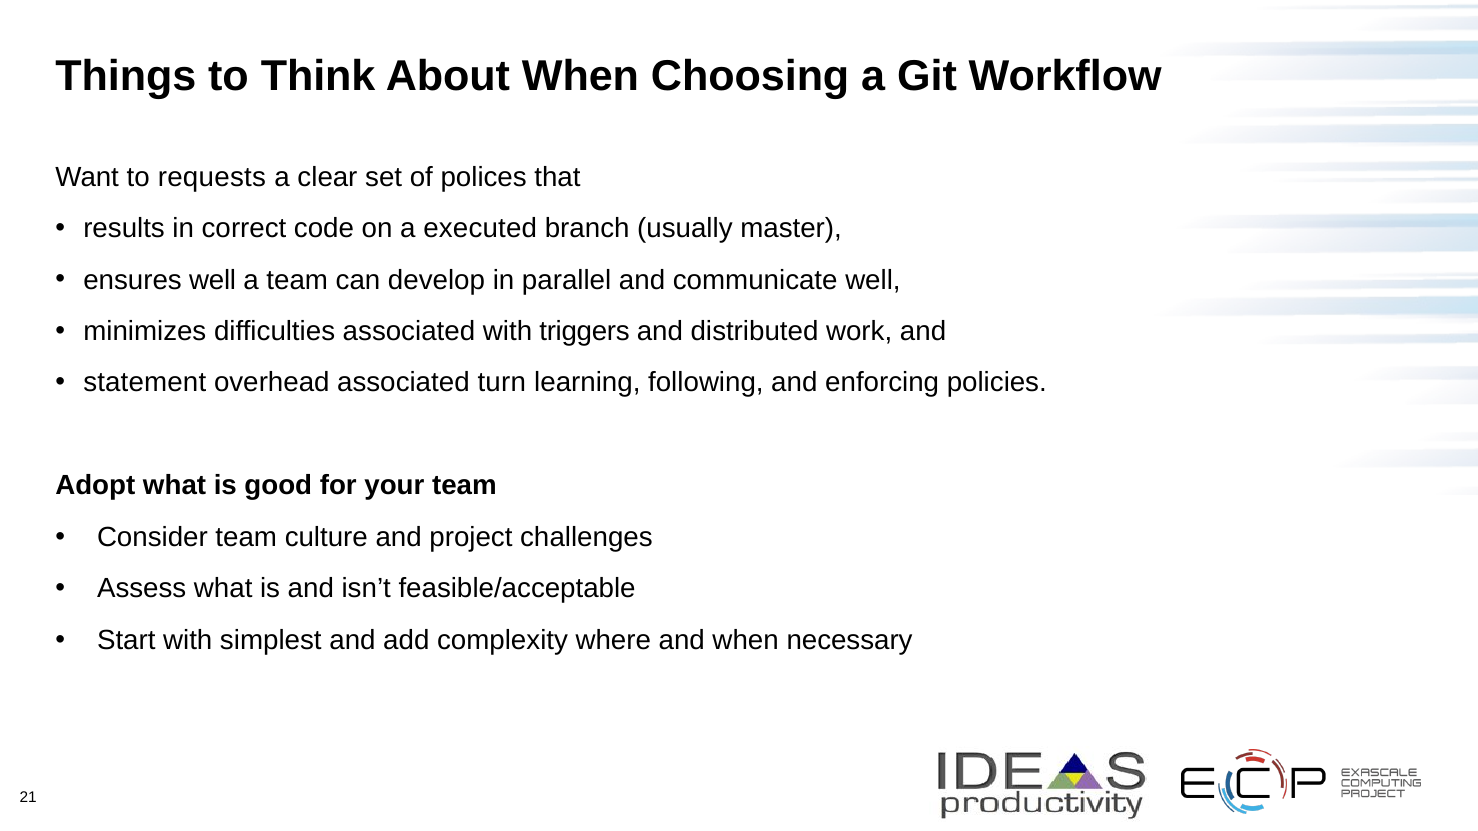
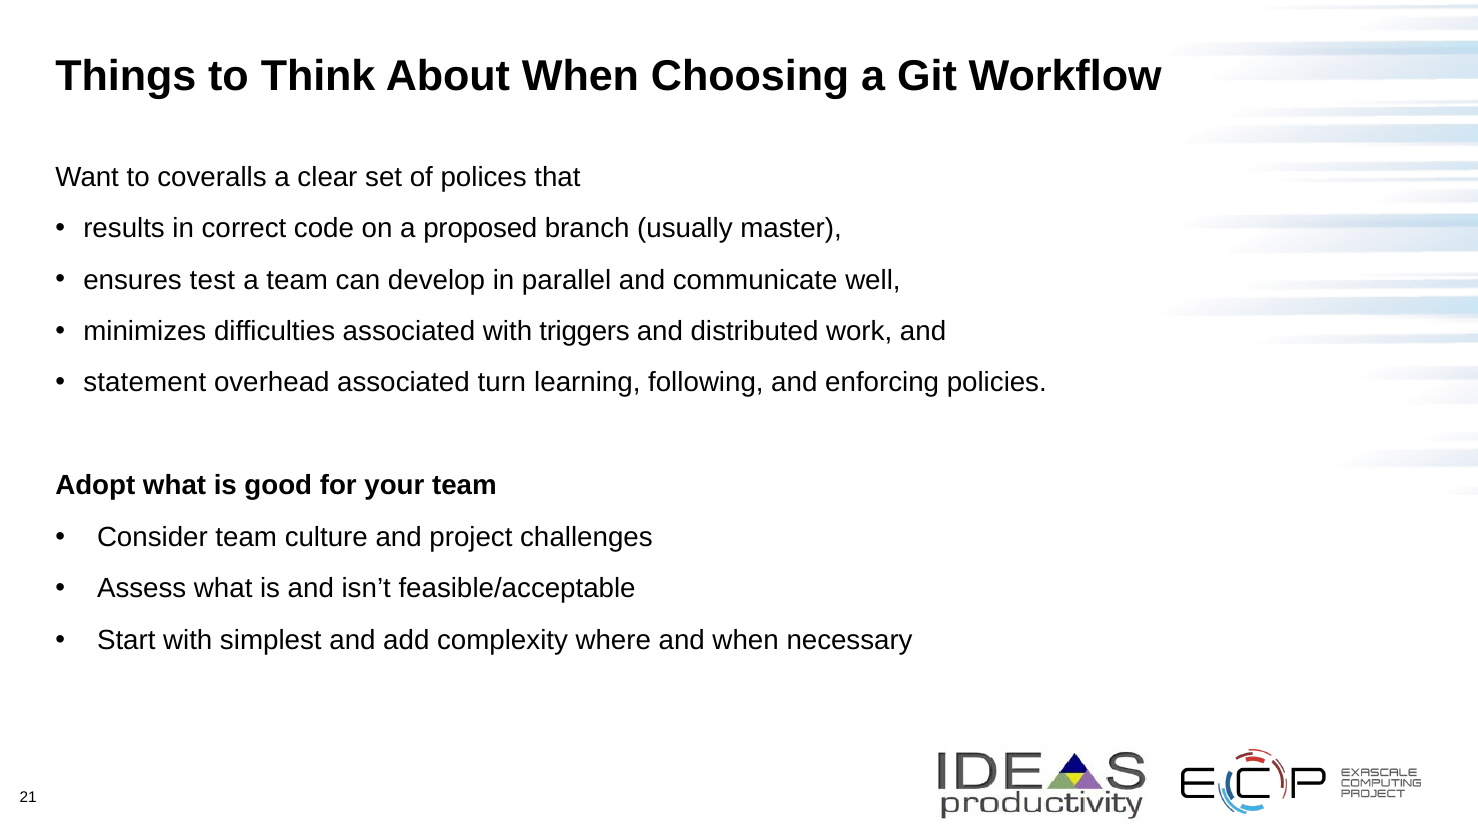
requests: requests -> coveralls
executed: executed -> proposed
ensures well: well -> test
